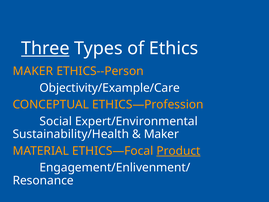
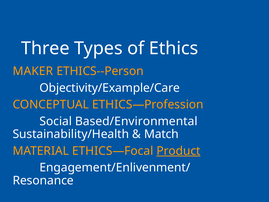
Three underline: present -> none
Expert/Environmental: Expert/Environmental -> Based/Environmental
Maker at (161, 134): Maker -> Match
